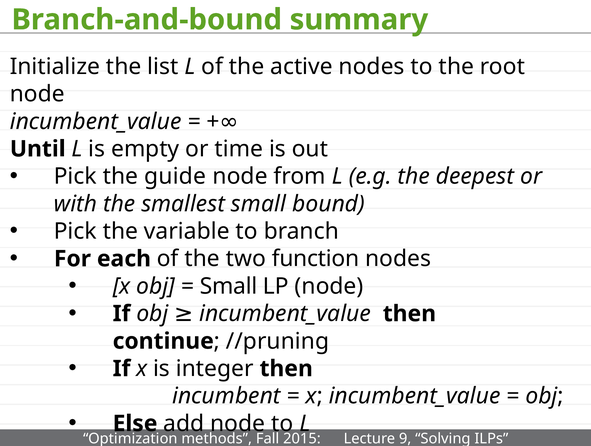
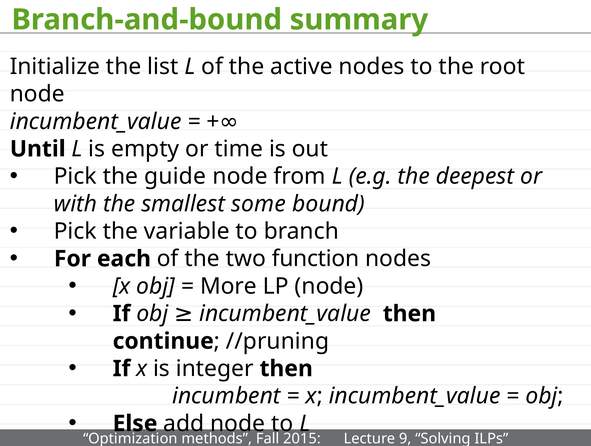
smallest small: small -> some
Small at (229, 286): Small -> More
